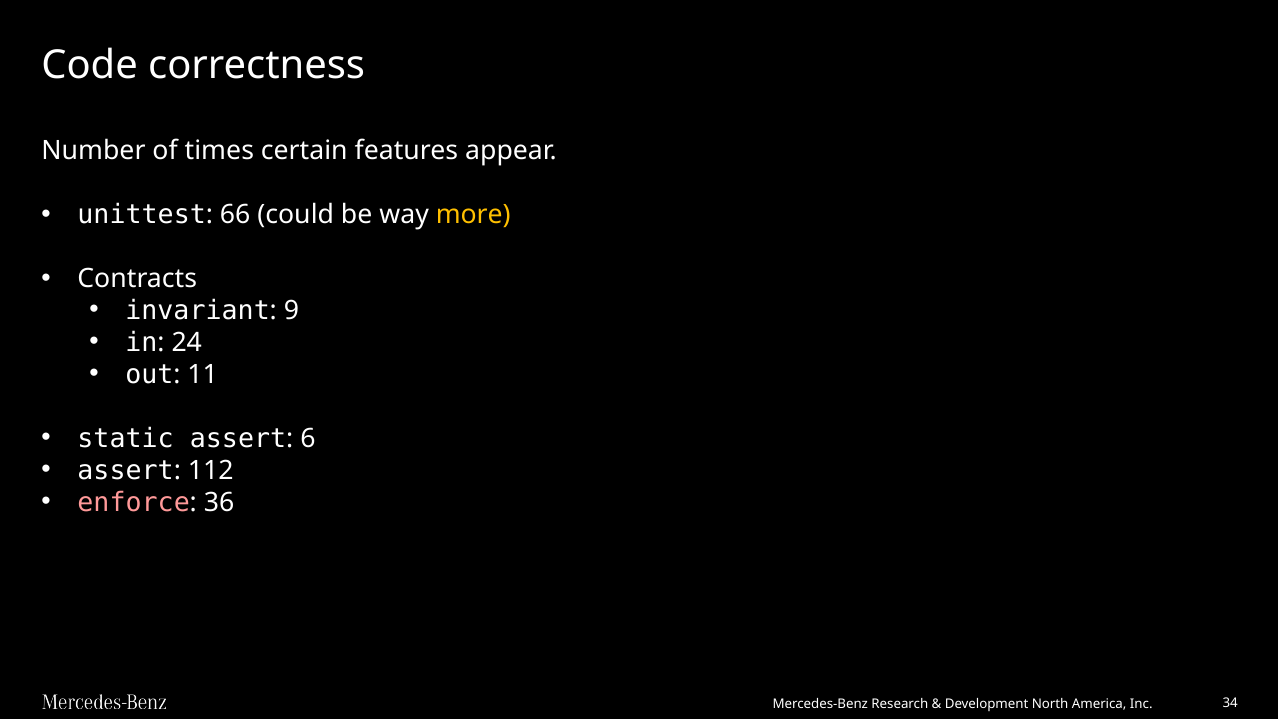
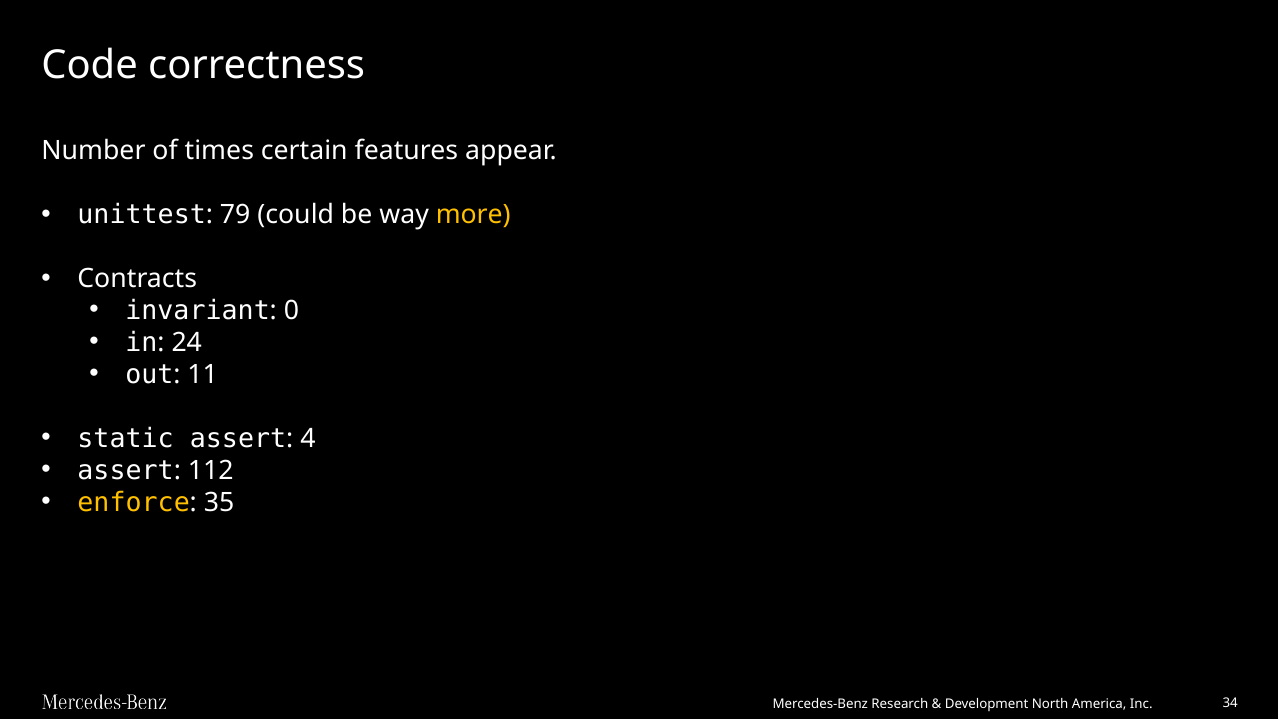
66: 66 -> 79
9: 9 -> 0
6: 6 -> 4
enforce colour: pink -> yellow
36: 36 -> 35
